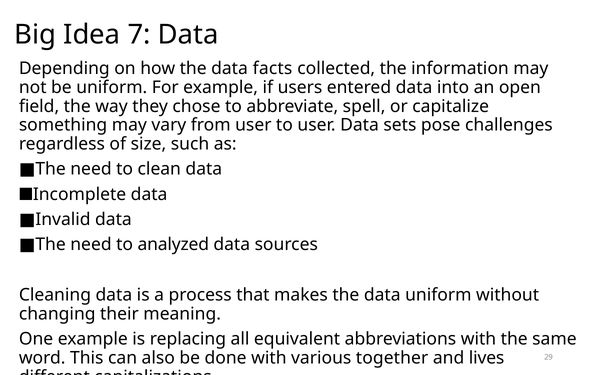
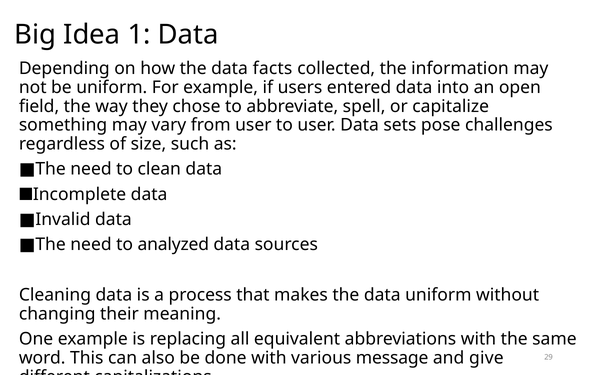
7: 7 -> 1
together: together -> message
lives: lives -> give
